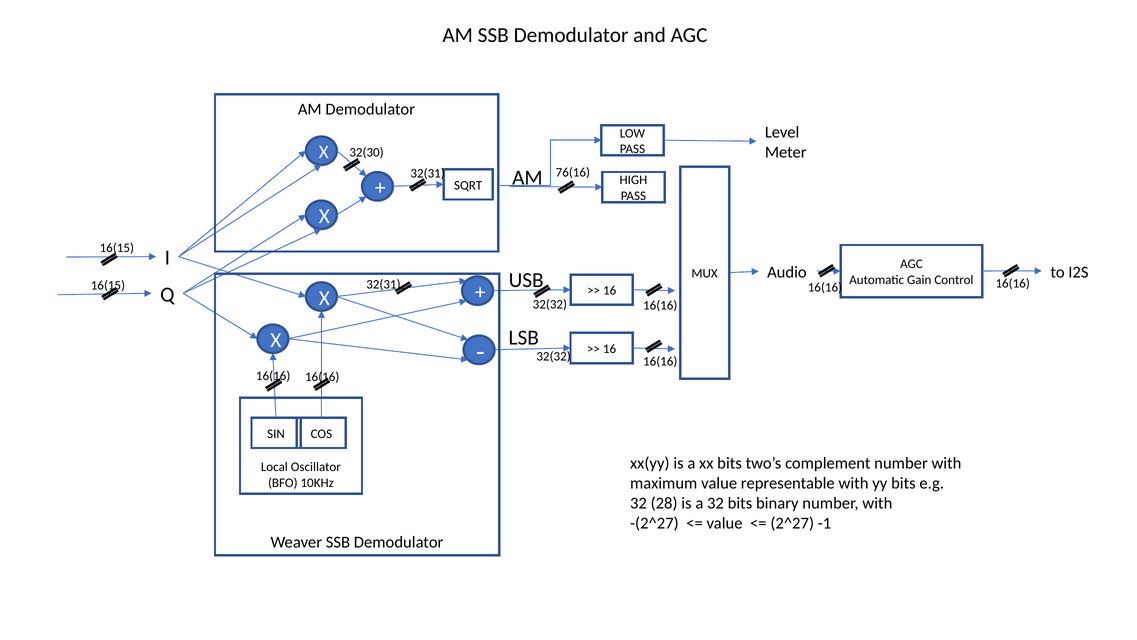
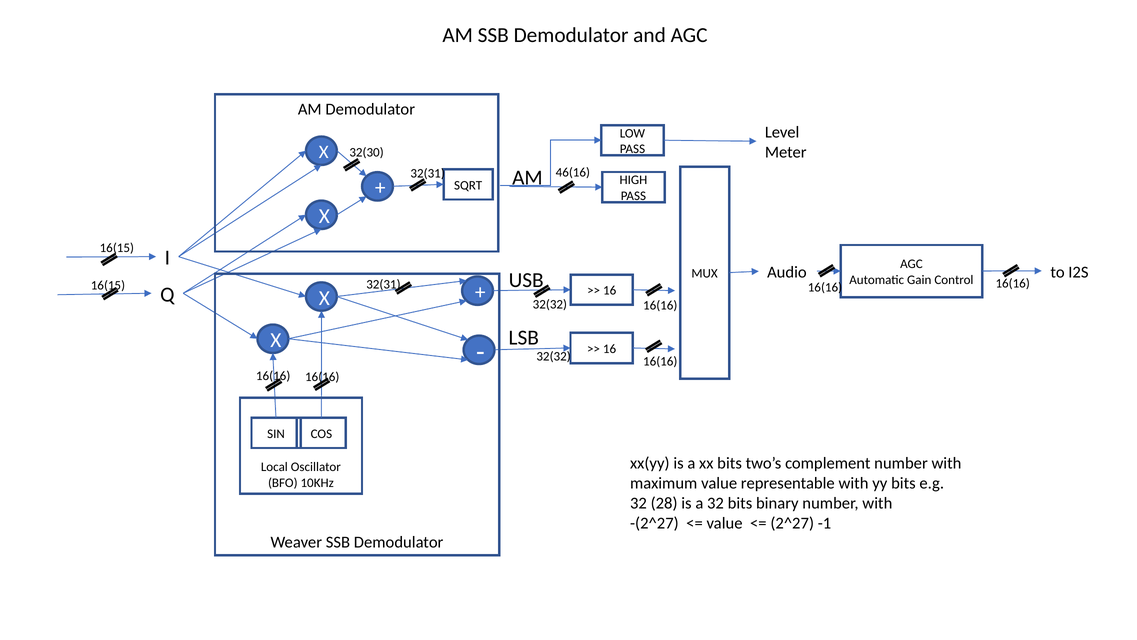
76(16: 76(16 -> 46(16
